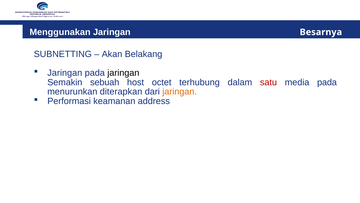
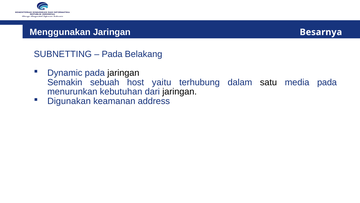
Akan at (112, 54): Akan -> Pada
Jaringan at (65, 73): Jaringan -> Dynamic
octet: octet -> yaitu
satu colour: red -> black
diterapkan: diterapkan -> kebutuhan
jaringan at (180, 92) colour: orange -> black
Performasi: Performasi -> Digunakan
